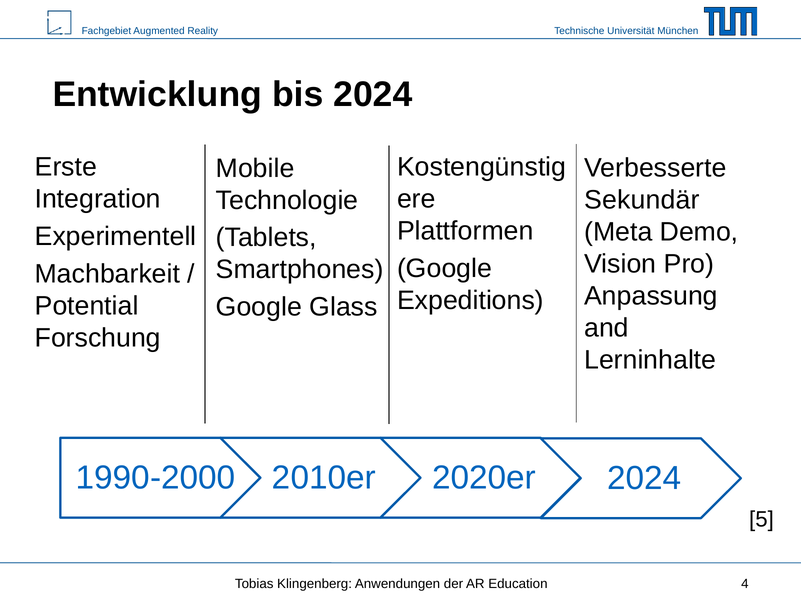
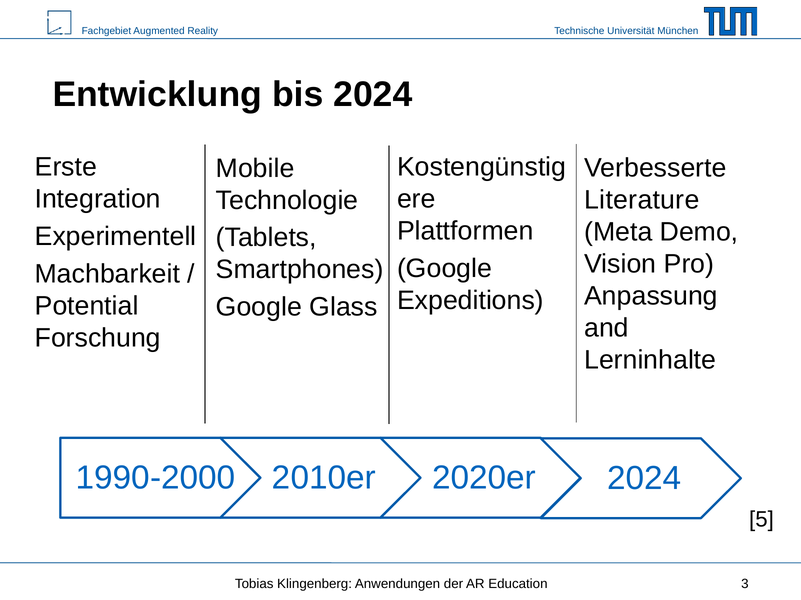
Sekundär: Sekundär -> Literature
4: 4 -> 3
